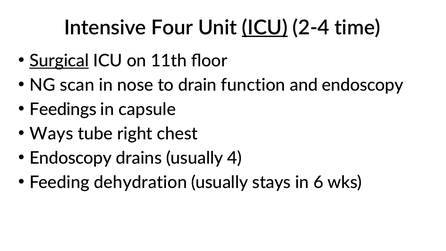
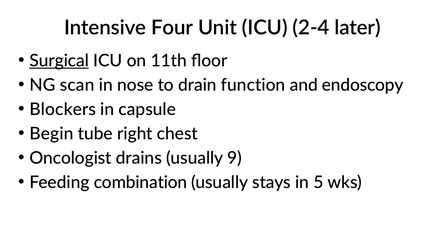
ICU at (265, 28) underline: present -> none
time: time -> later
Feedings: Feedings -> Blockers
Ways: Ways -> Begin
Endoscopy at (71, 158): Endoscopy -> Oncologist
4: 4 -> 9
dehydration: dehydration -> combination
6: 6 -> 5
